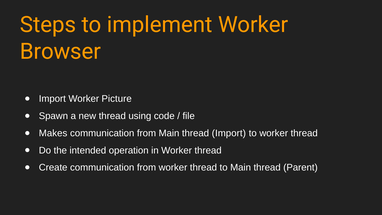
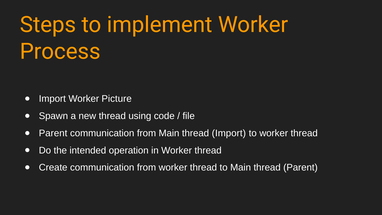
Browser: Browser -> Process
Makes at (53, 133): Makes -> Parent
